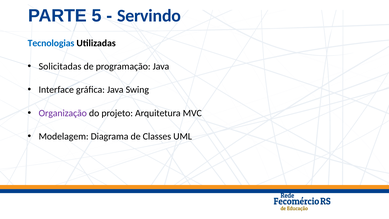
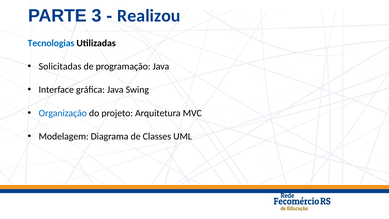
5: 5 -> 3
Servindo: Servindo -> Realizou
Organização colour: purple -> blue
